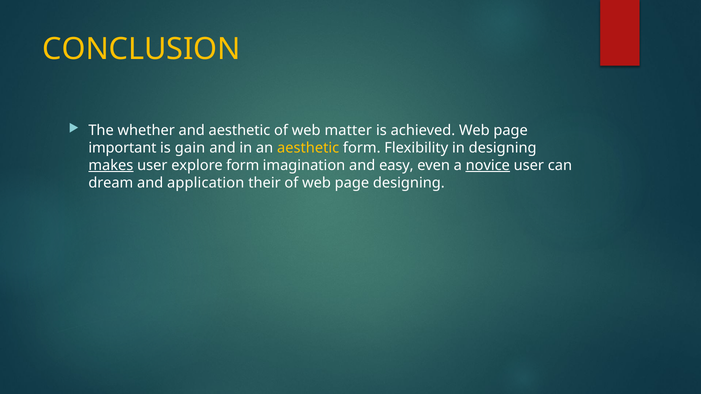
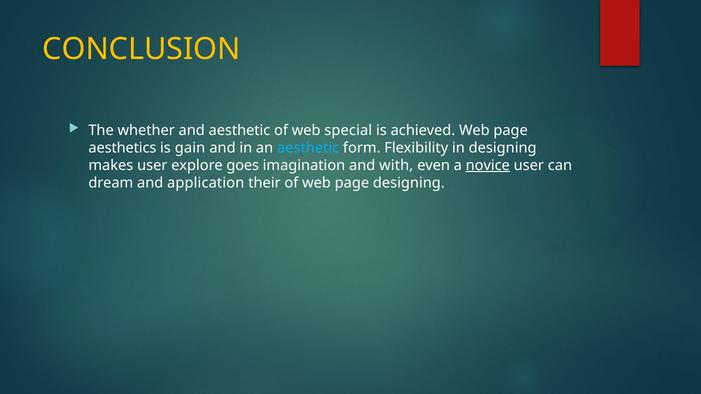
matter: matter -> special
important: important -> aesthetics
aesthetic at (308, 148) colour: yellow -> light blue
makes underline: present -> none
explore form: form -> goes
easy: easy -> with
